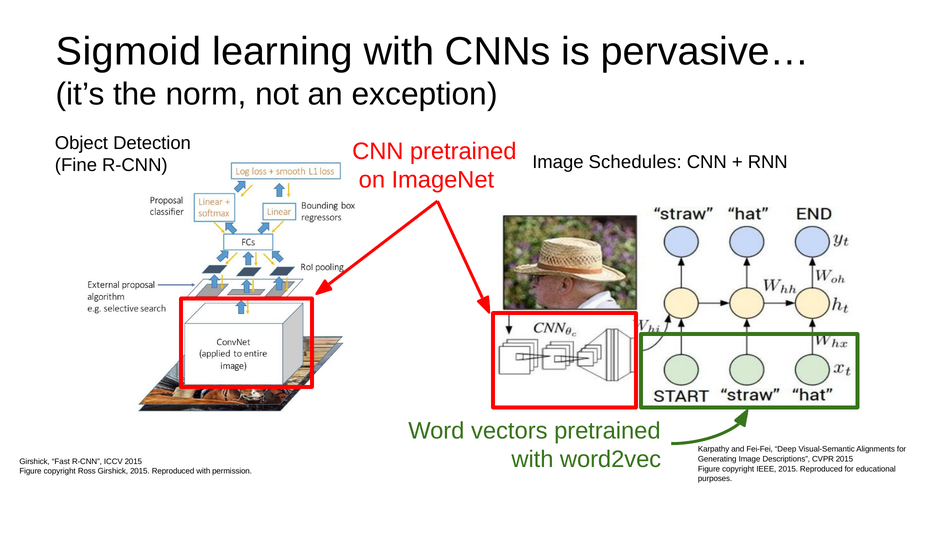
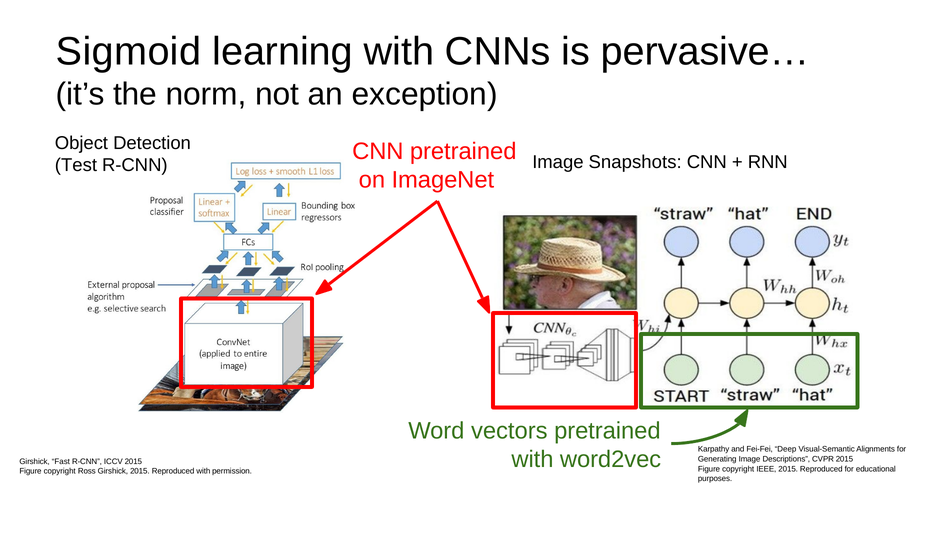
Schedules: Schedules -> Snapshots
Fine: Fine -> Test
